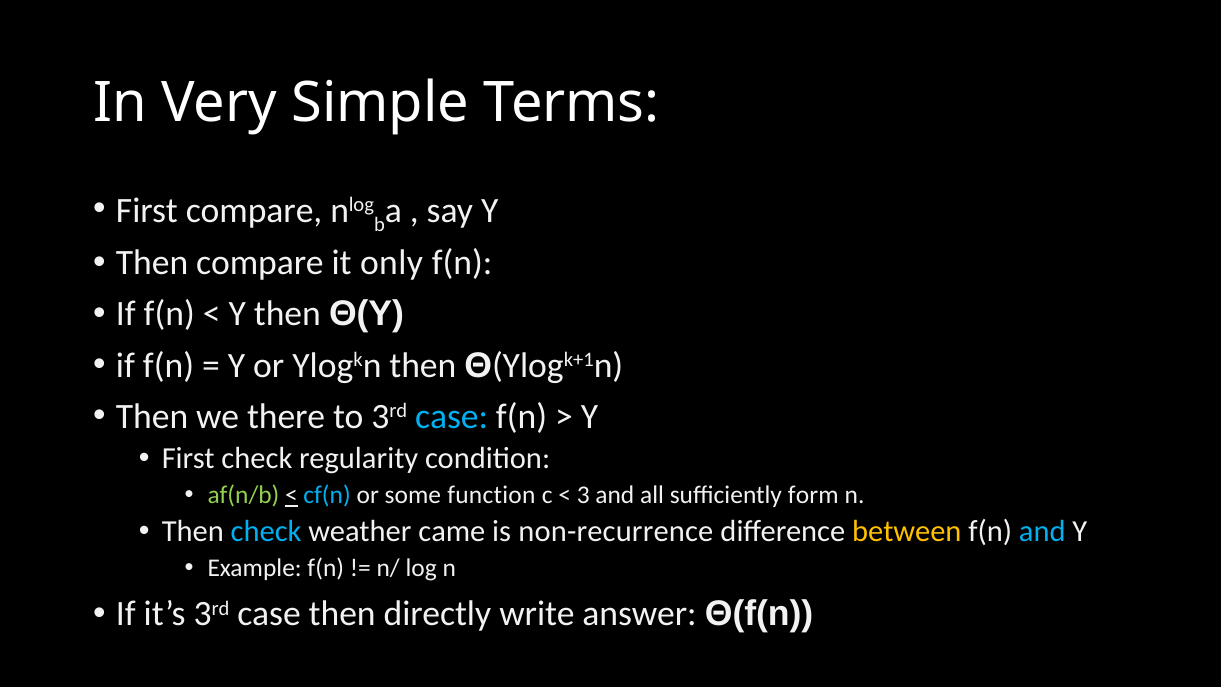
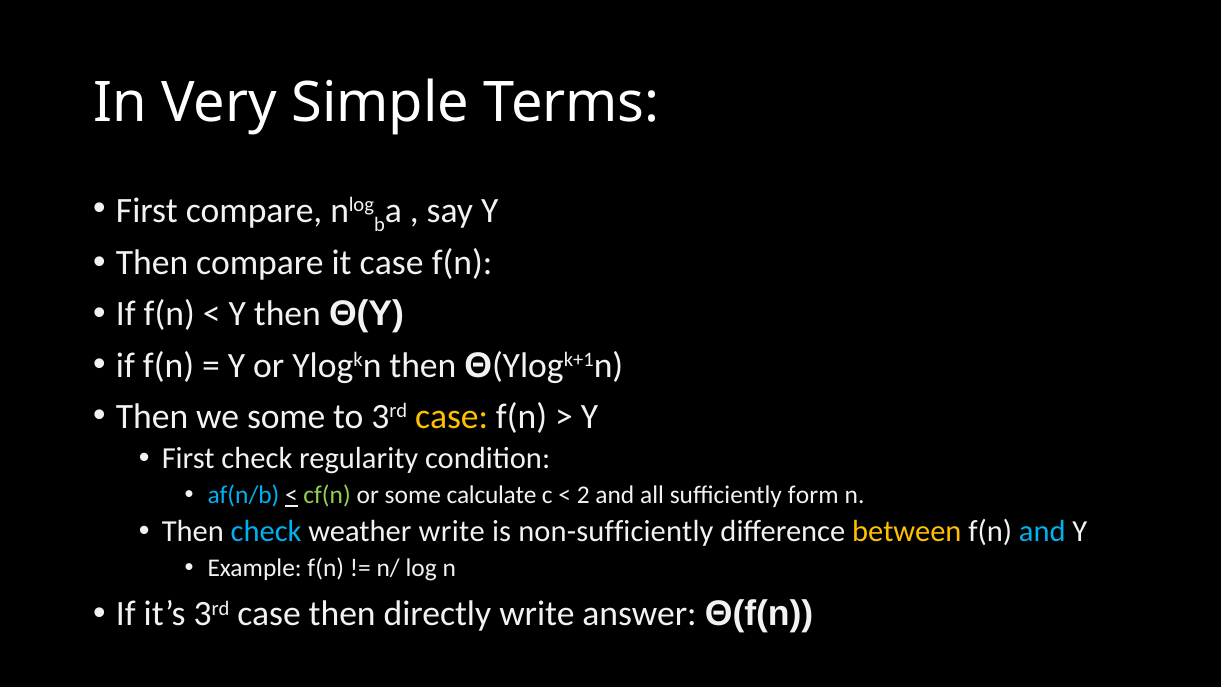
it only: only -> case
we there: there -> some
case at (452, 417) colour: light blue -> yellow
af(n/b colour: light green -> light blue
cf(n colour: light blue -> light green
function: function -> calculate
3: 3 -> 2
weather came: came -> write
non-recurrence: non-recurrence -> non-sufficiently
